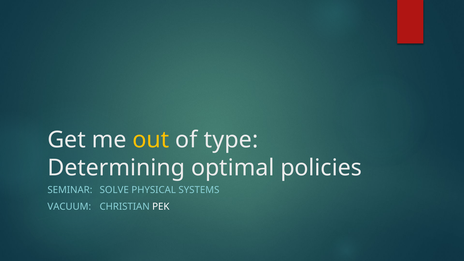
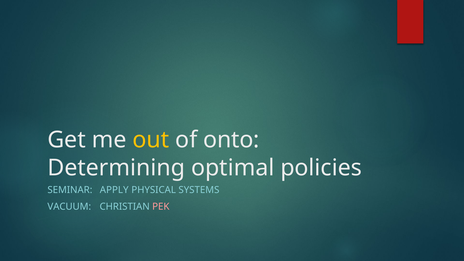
type: type -> onto
SOLVE: SOLVE -> APPLY
PEK colour: white -> pink
